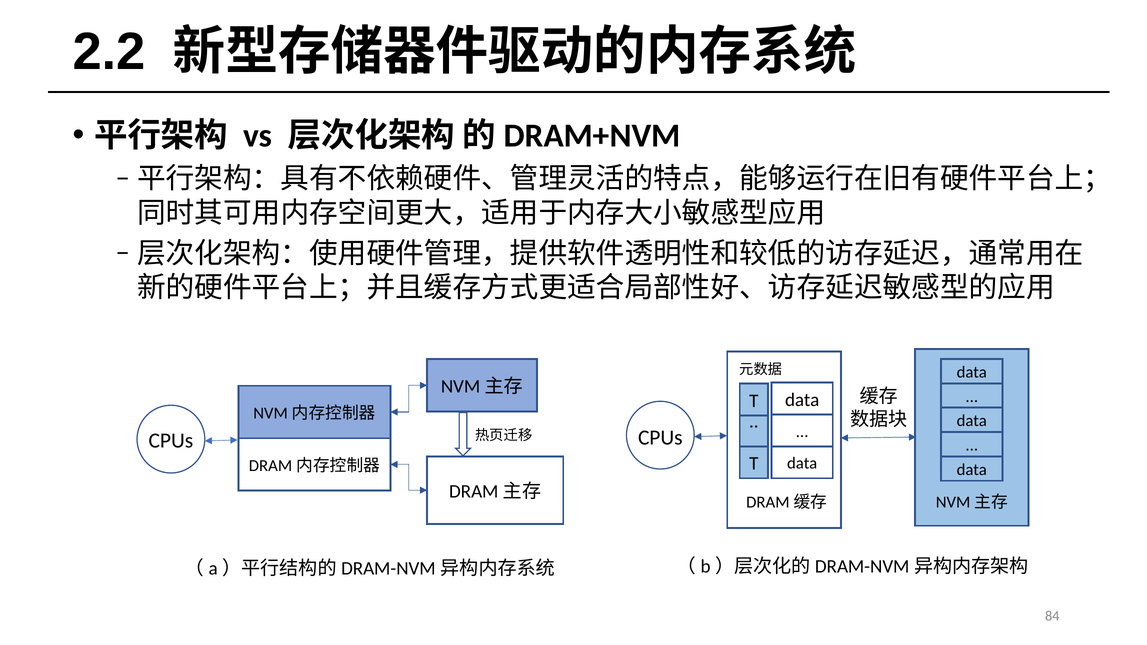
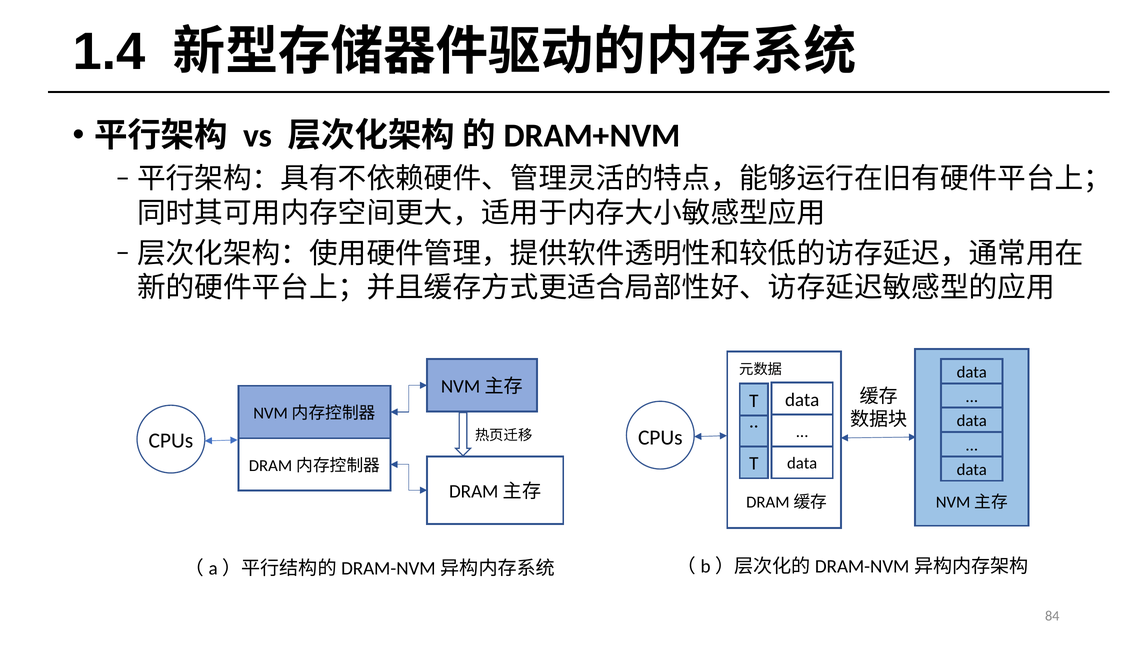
2.2: 2.2 -> 1.4
